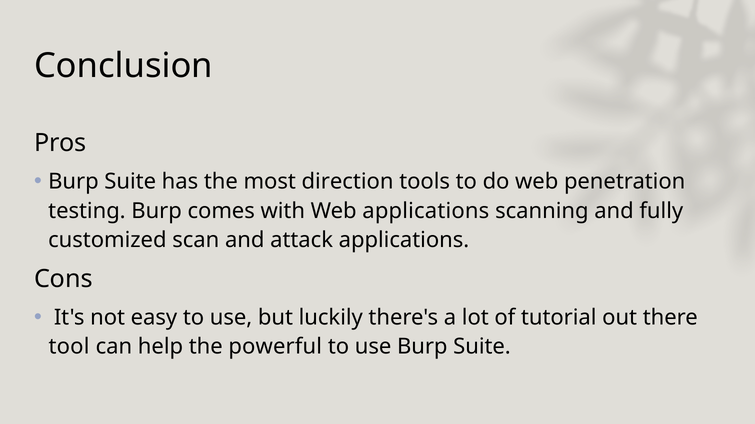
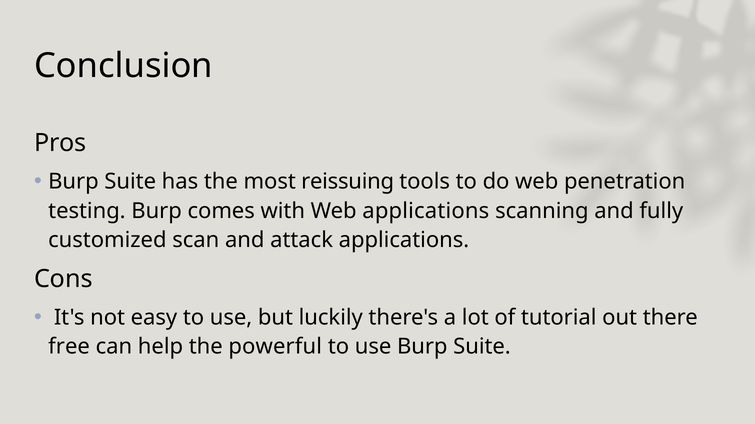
direction: direction -> reissuing
tool: tool -> free
